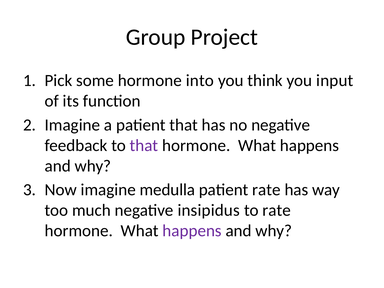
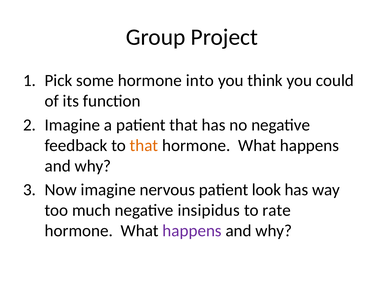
input: input -> could
that at (144, 145) colour: purple -> orange
medulla: medulla -> nervous
patient rate: rate -> look
